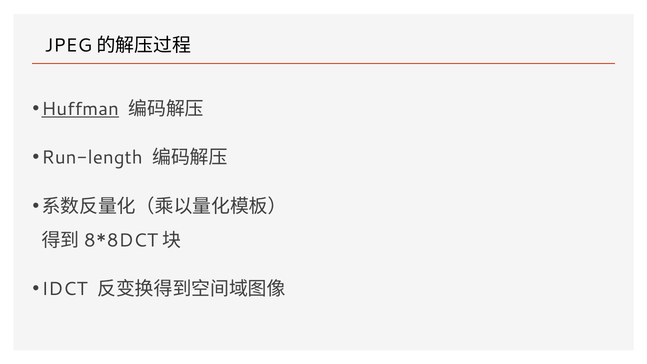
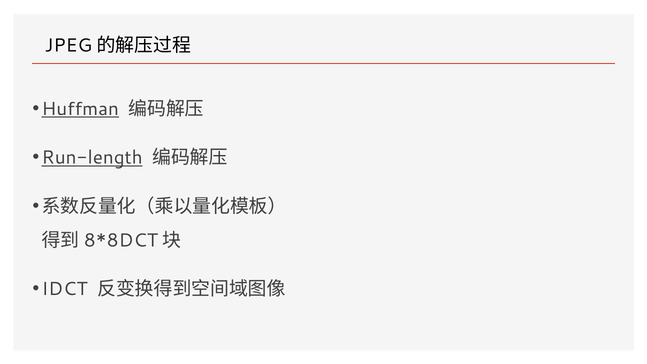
Run-length underline: none -> present
